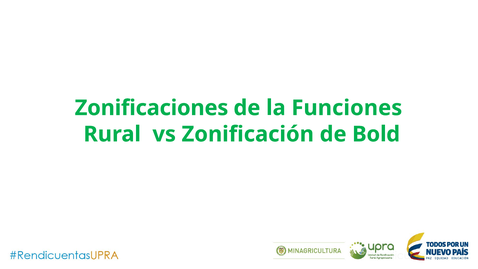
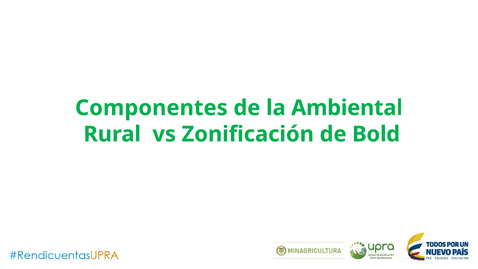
Zonificaciones: Zonificaciones -> Componentes
Funciones: Funciones -> Ambiental
